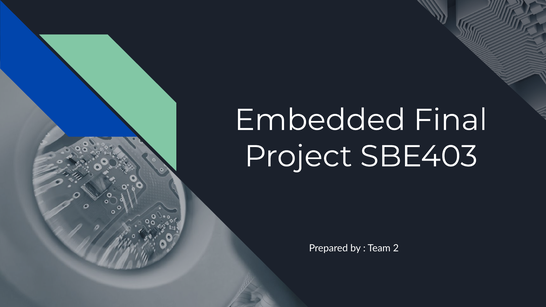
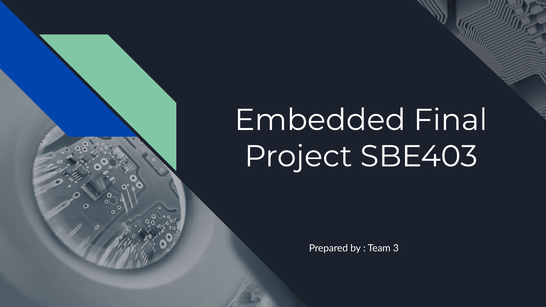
2: 2 -> 3
